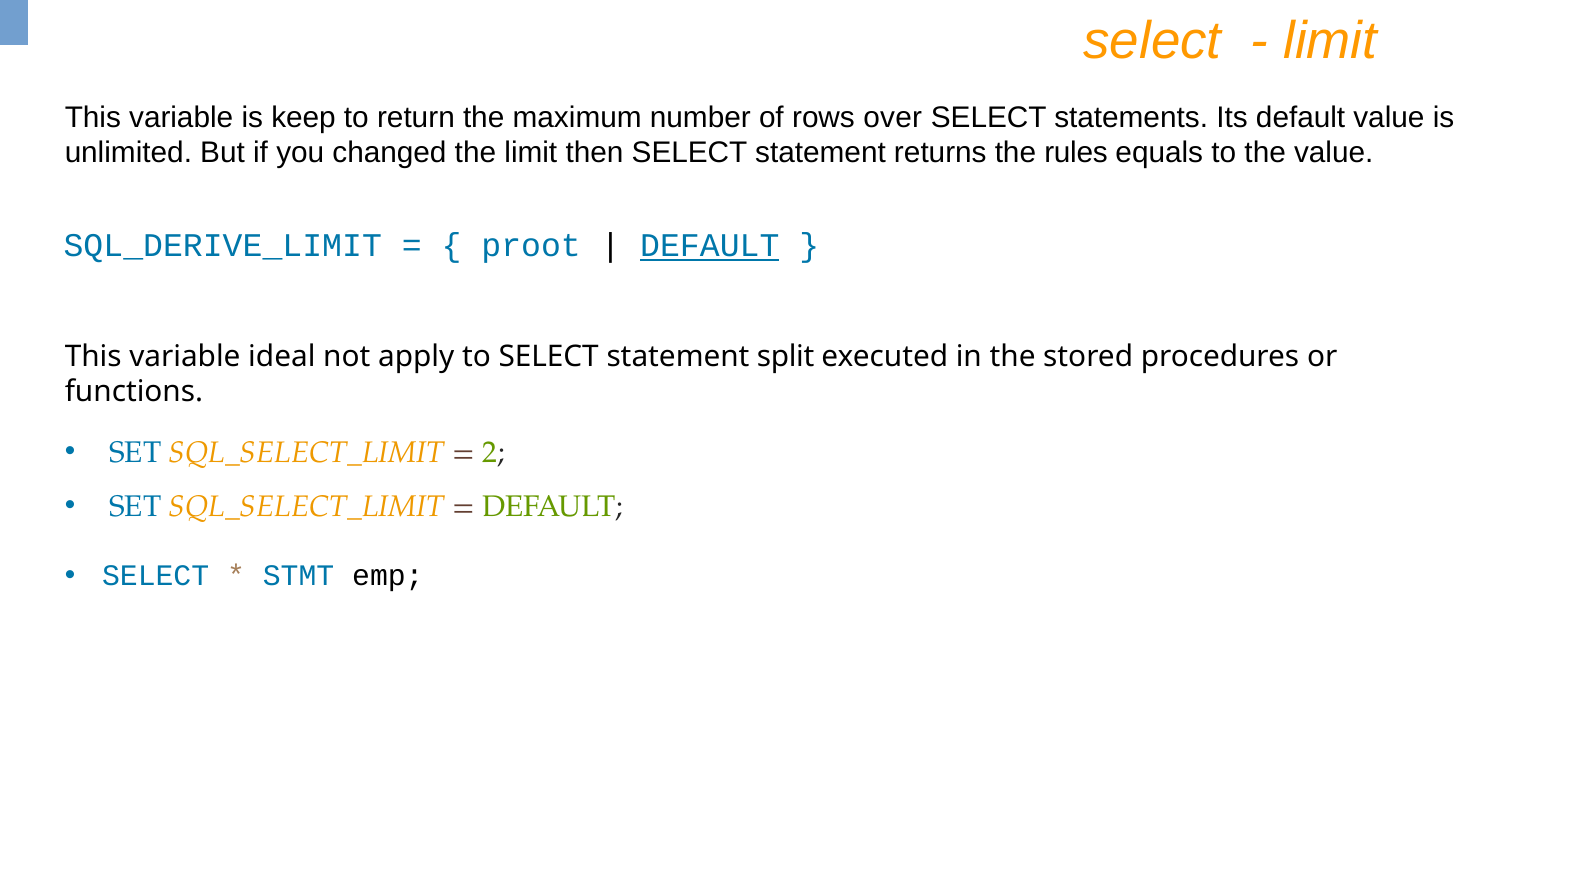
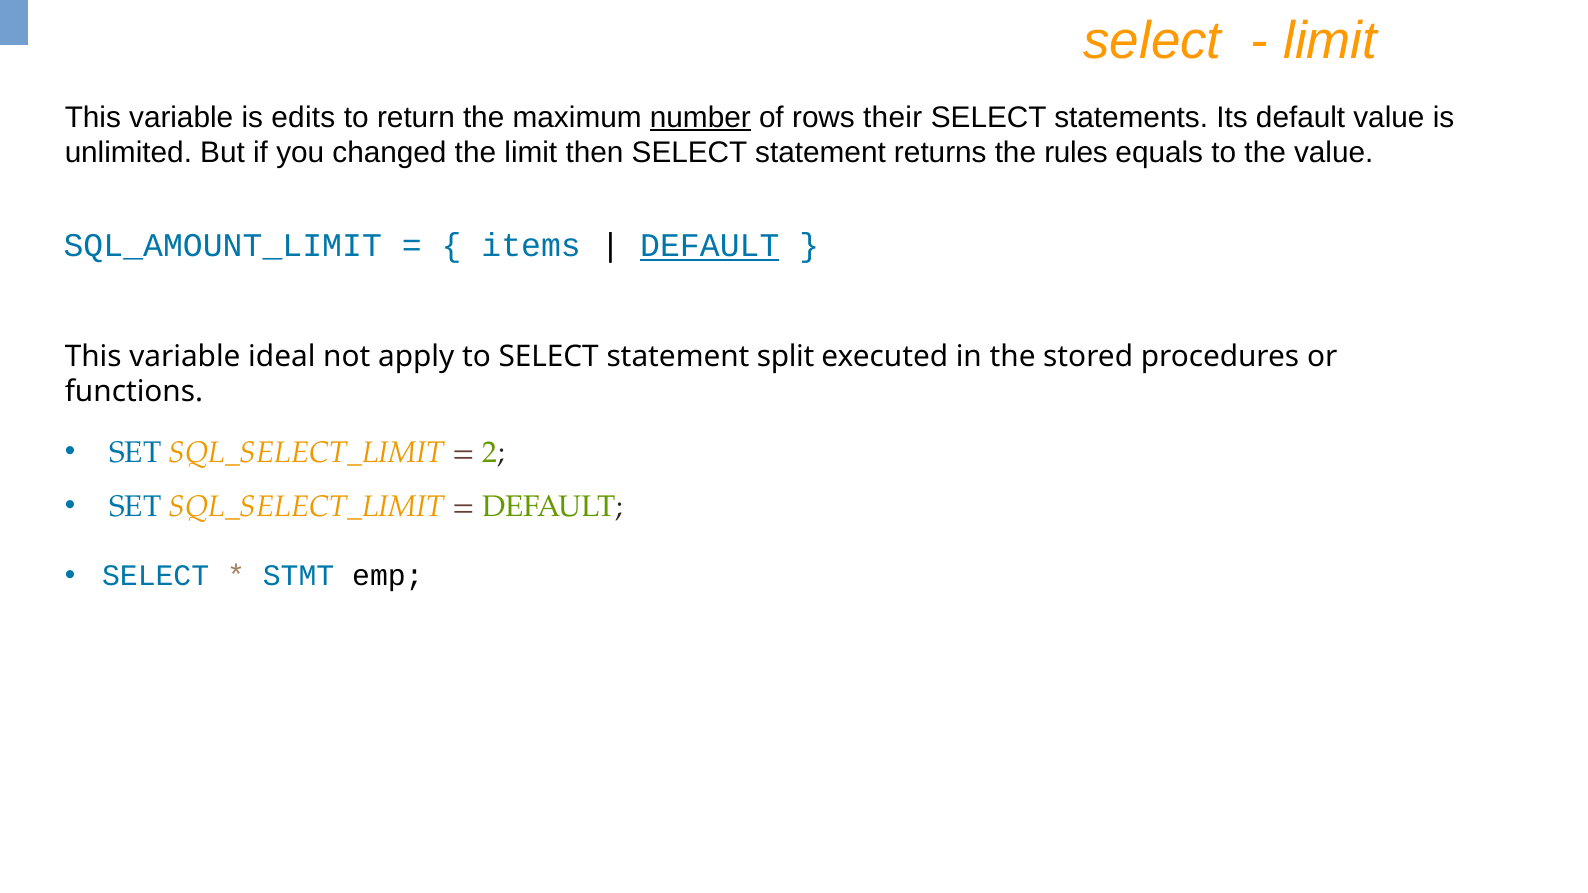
keep: keep -> edits
number underline: none -> present
over: over -> their
SQL_DERIVE_LIMIT: SQL_DERIVE_LIMIT -> SQL_AMOUNT_LIMIT
proot: proot -> items
